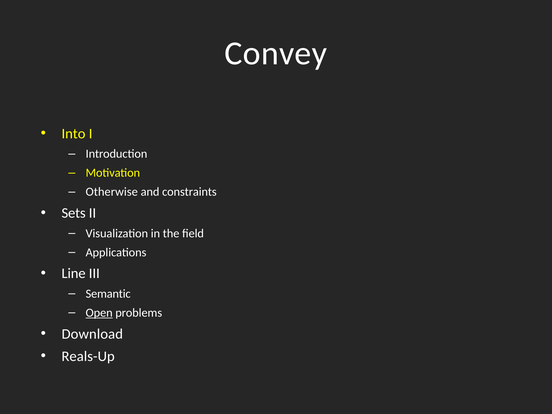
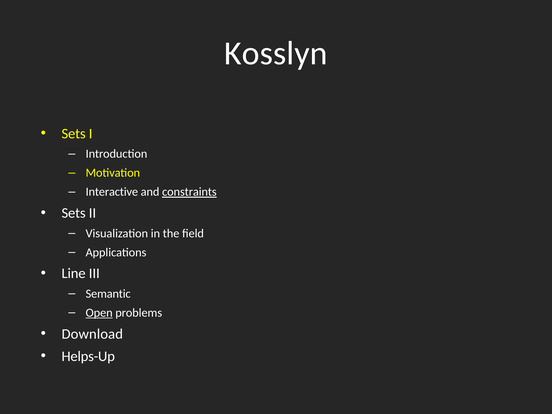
Convey: Convey -> Kosslyn
Into at (73, 134): Into -> Sets
Otherwise: Otherwise -> Interactive
constraints underline: none -> present
Reals-Up: Reals-Up -> Helps-Up
